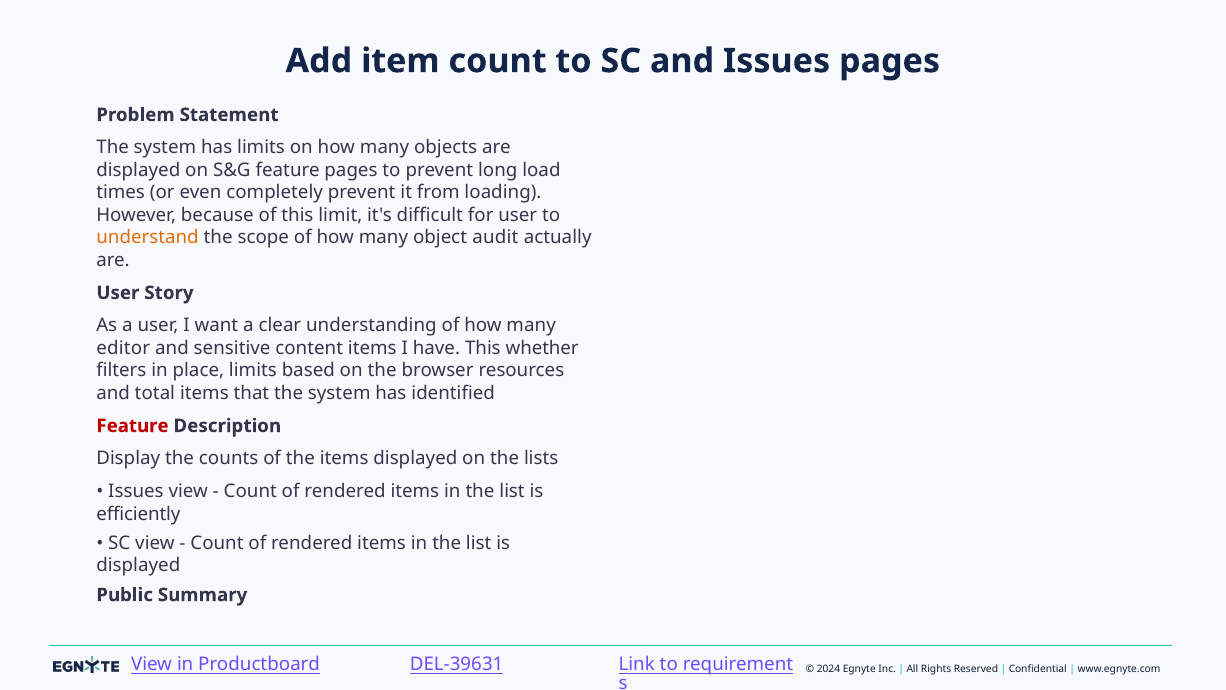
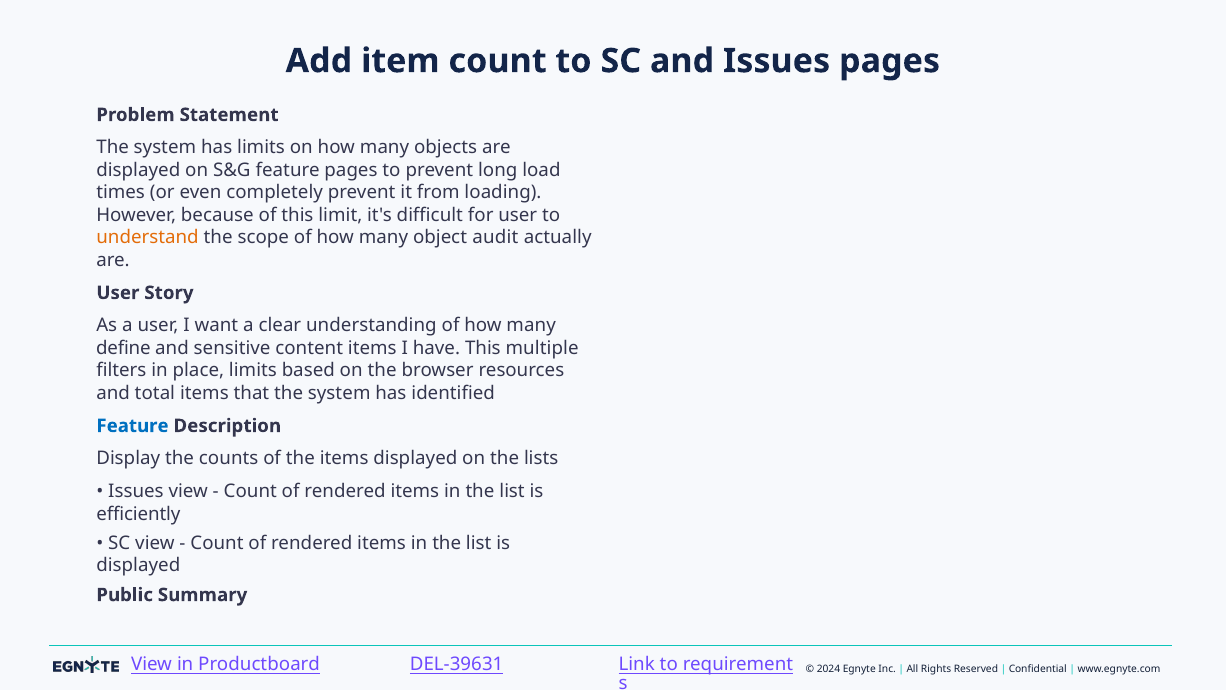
editor: editor -> define
whether: whether -> multiple
Feature at (132, 426) colour: red -> blue
